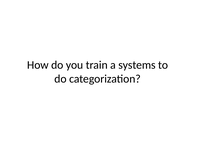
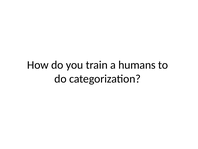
systems: systems -> humans
